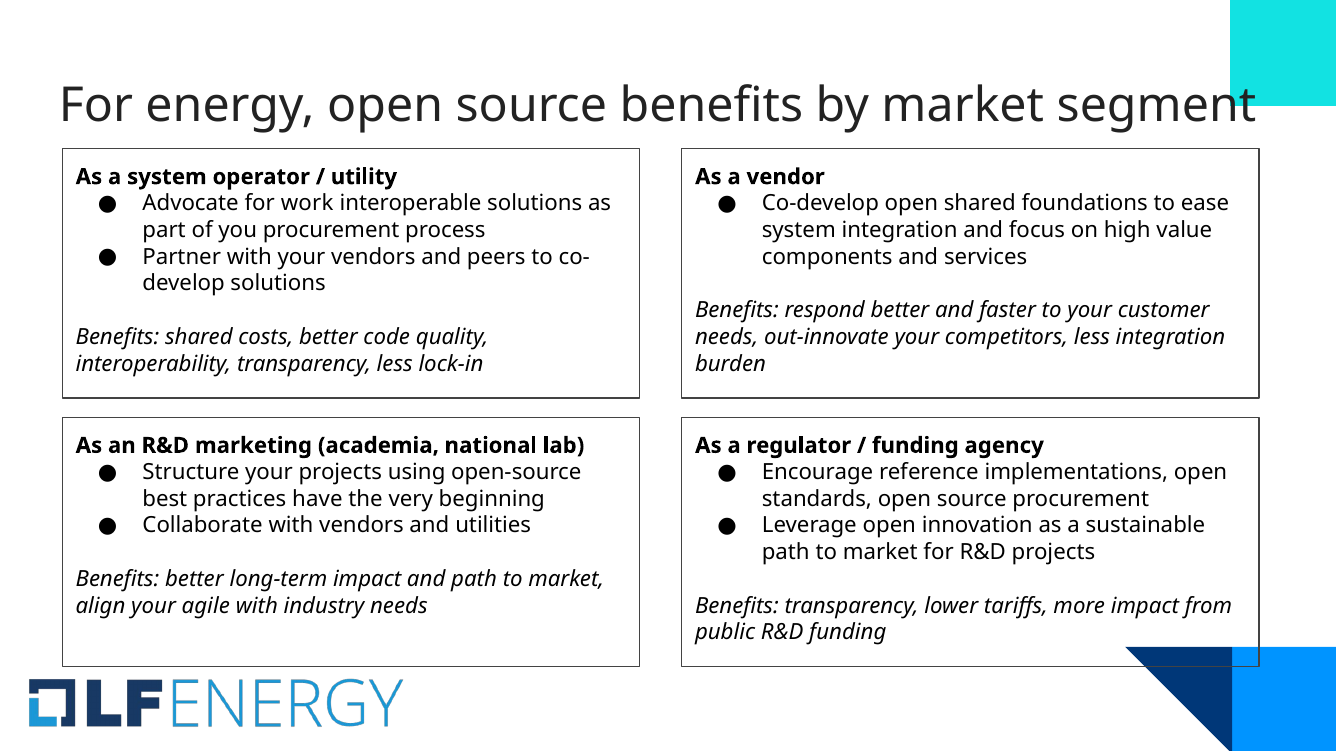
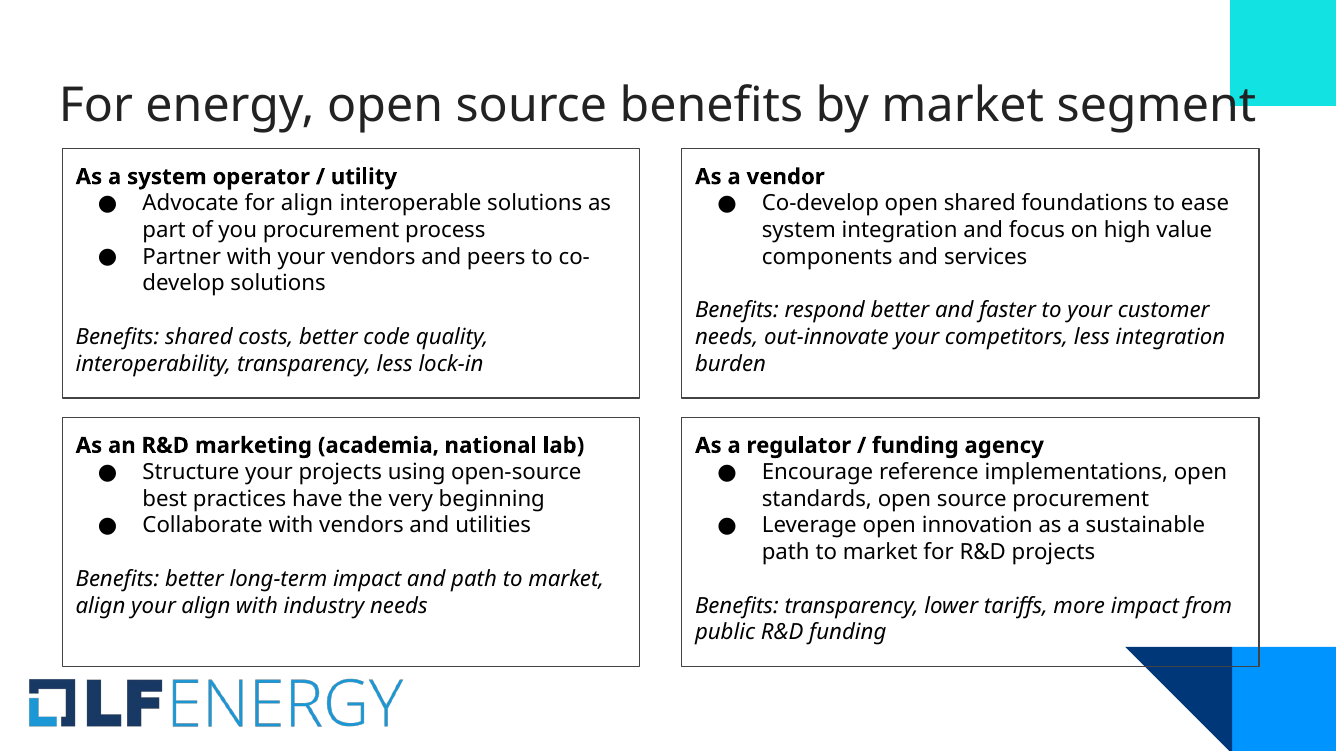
for work: work -> align
your agile: agile -> align
